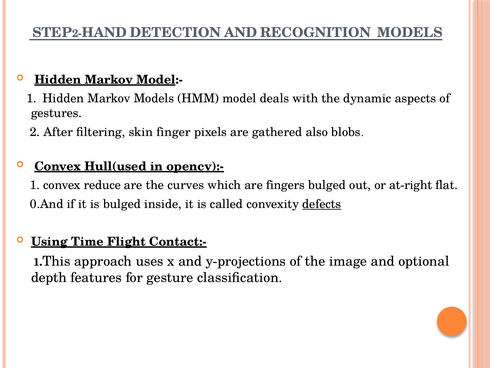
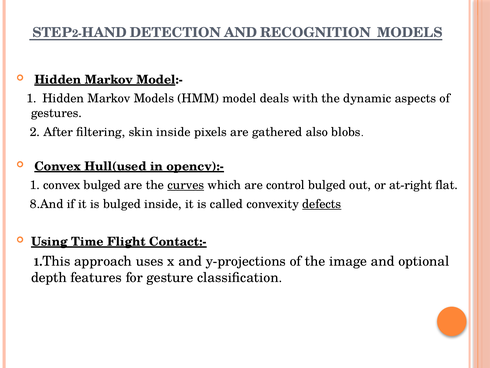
skin finger: finger -> inside
convex reduce: reduce -> bulged
curves underline: none -> present
fingers: fingers -> control
0.And: 0.And -> 8.And
